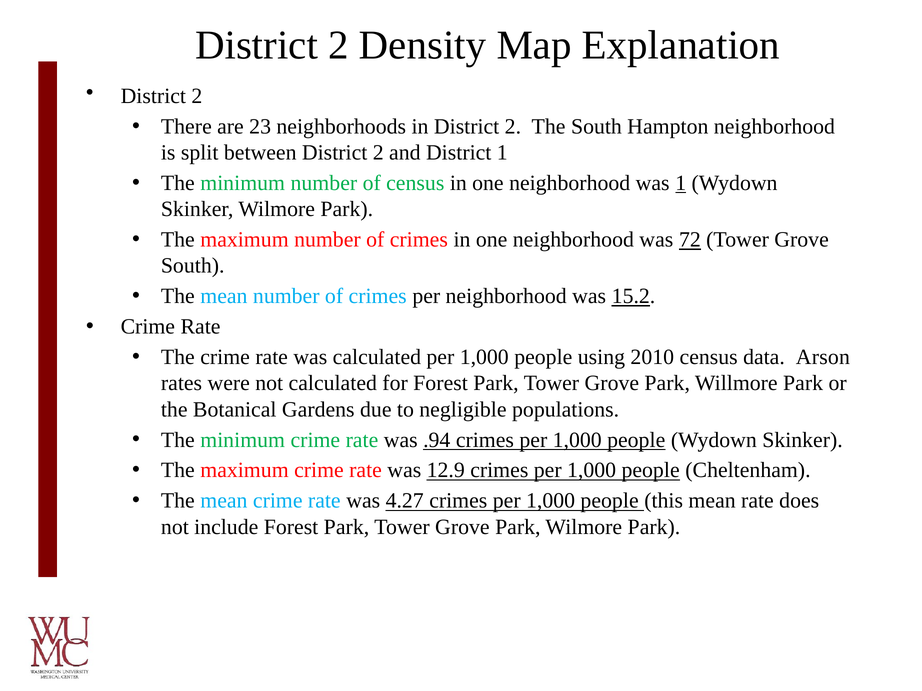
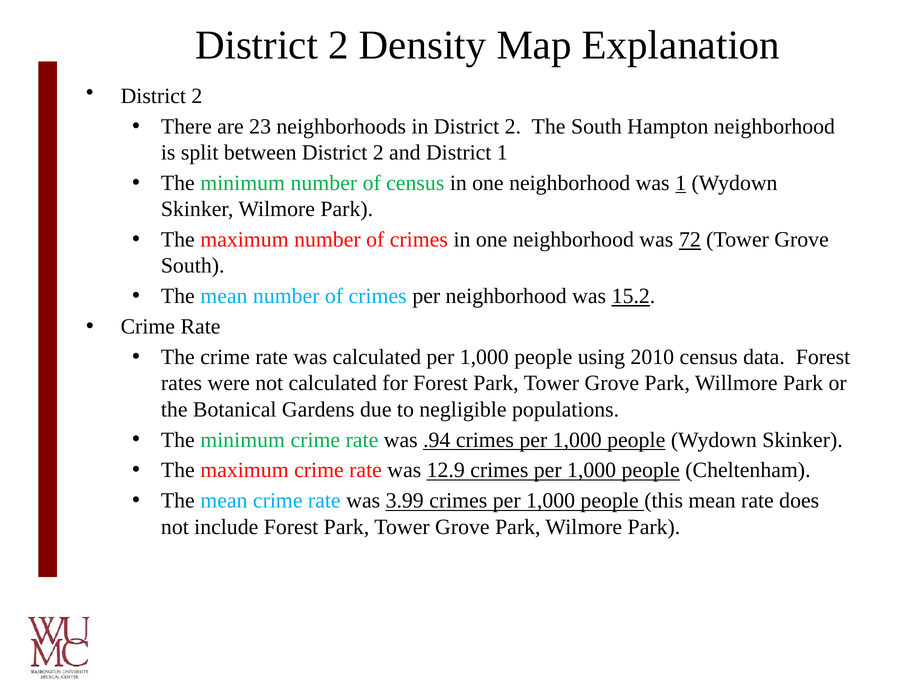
data Arson: Arson -> Forest
4.27: 4.27 -> 3.99
